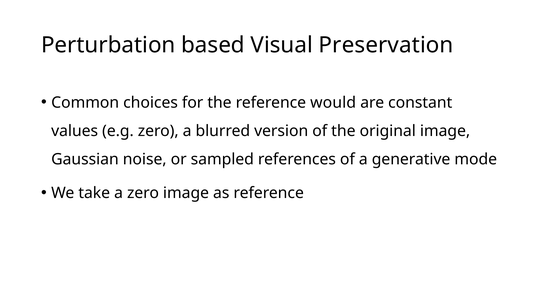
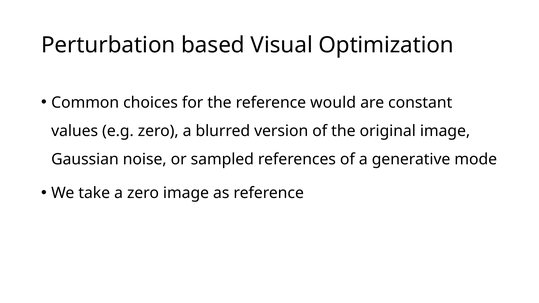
Preservation: Preservation -> Optimization
